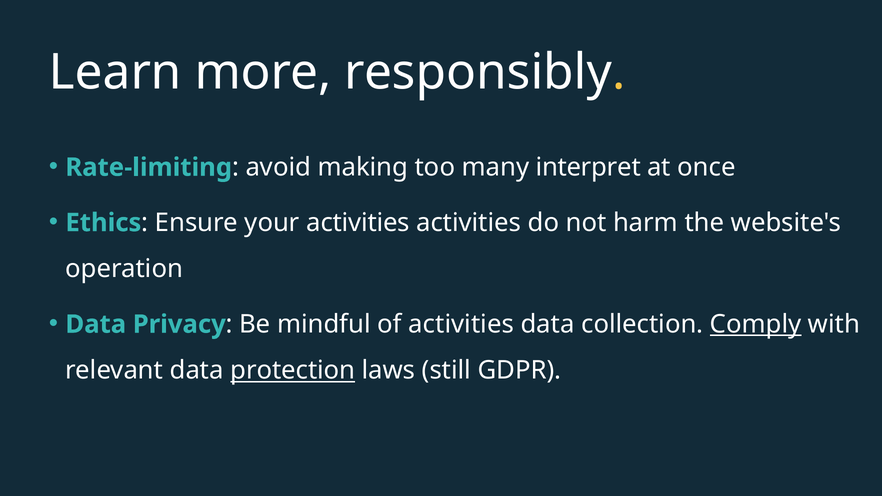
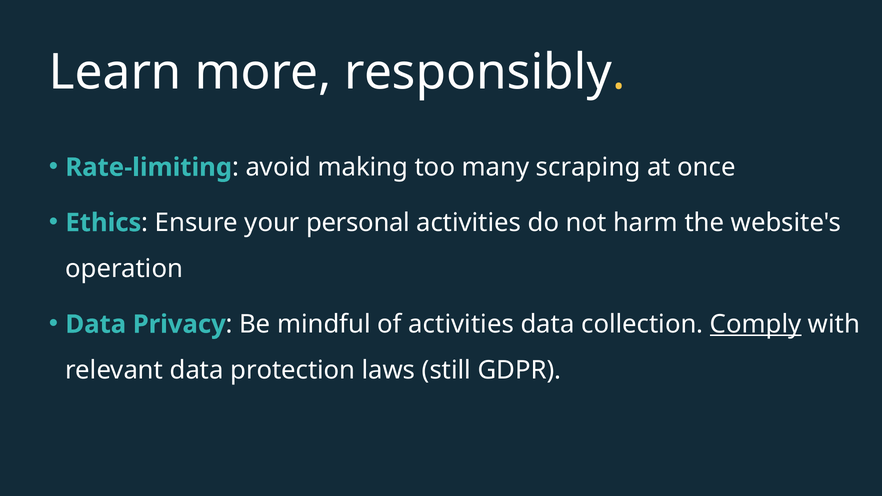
interpret: interpret -> scraping
your activities: activities -> personal
protection underline: present -> none
